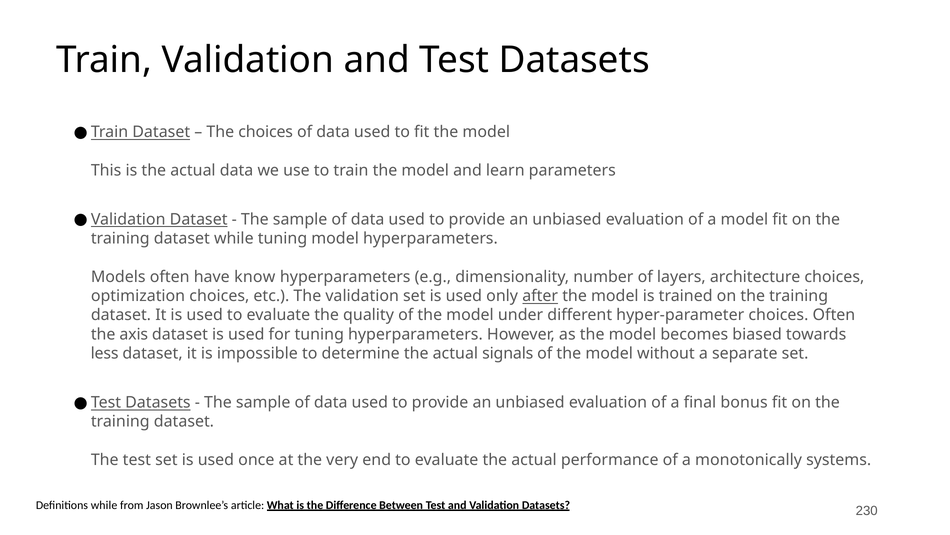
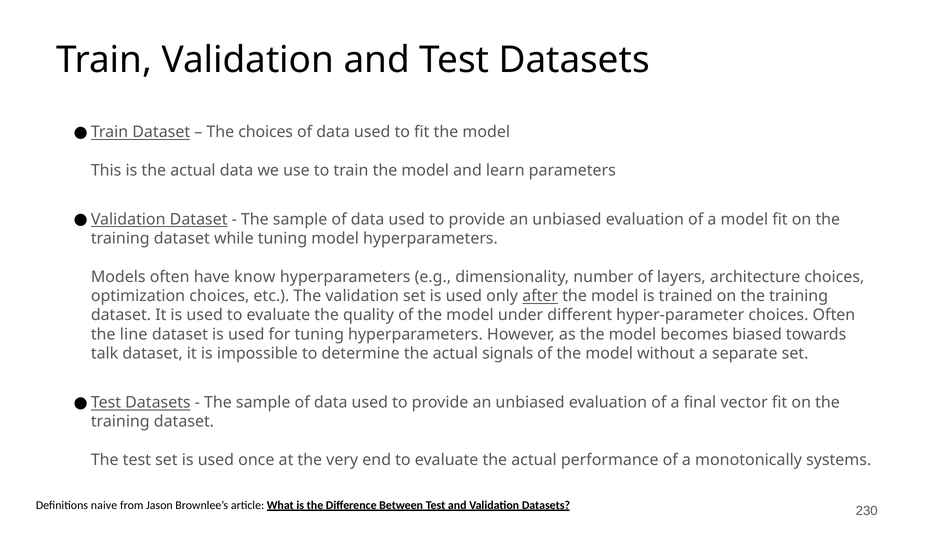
axis: axis -> line
less: less -> talk
bonus: bonus -> vector
Definitions while: while -> naive
